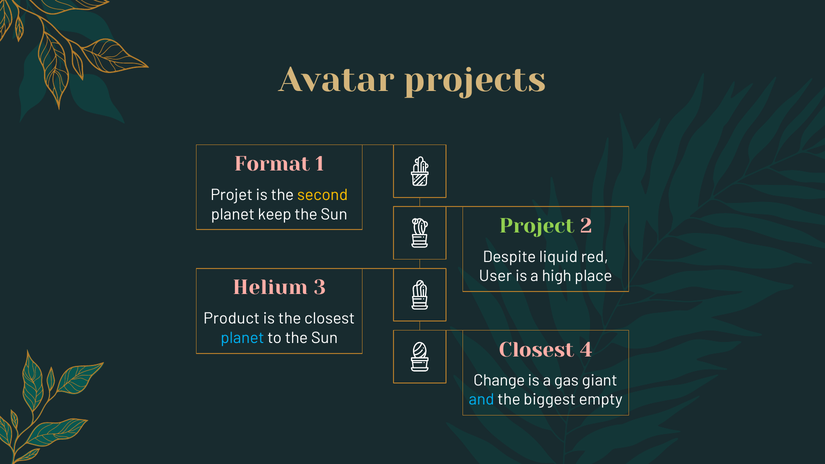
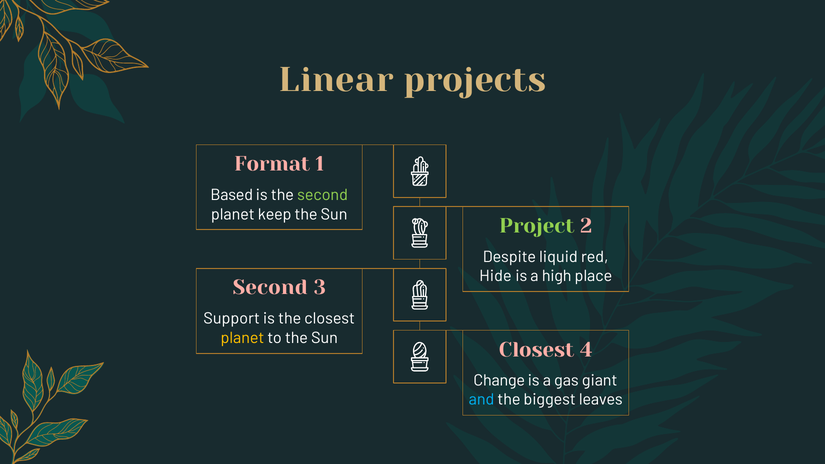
Avatar: Avatar -> Linear
Projet: Projet -> Based
second at (323, 195) colour: yellow -> light green
User: User -> Hide
Helium at (270, 287): Helium -> Second
Product: Product -> Support
planet at (242, 338) colour: light blue -> yellow
empty: empty -> leaves
